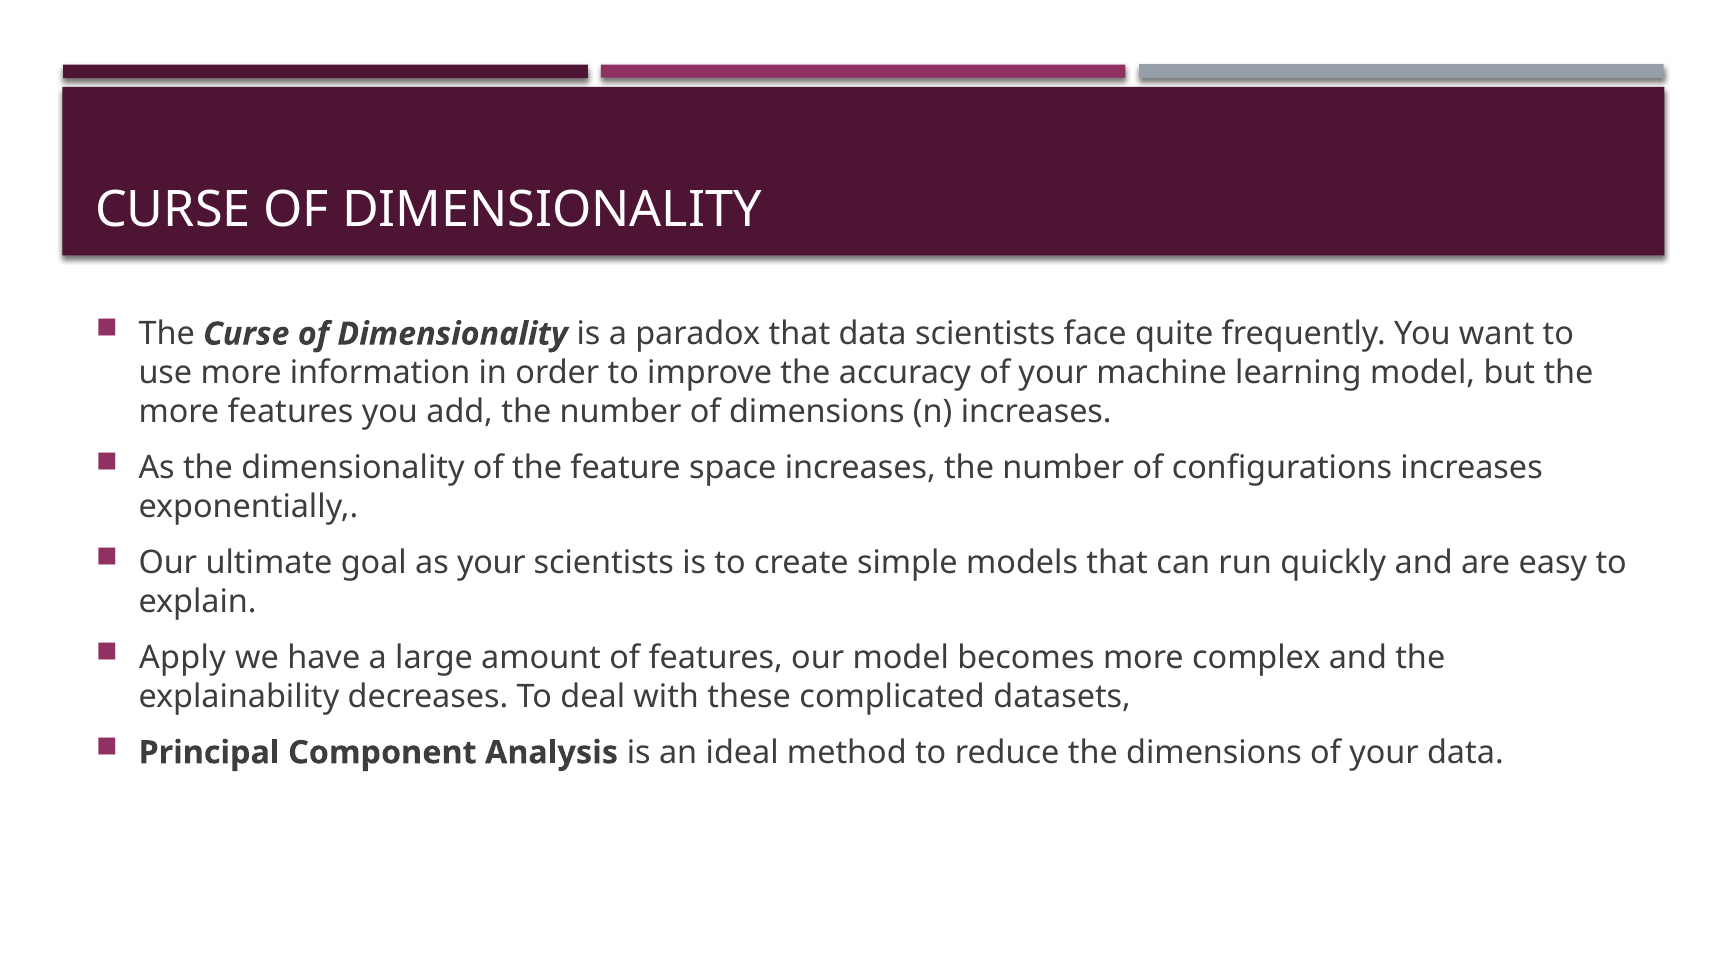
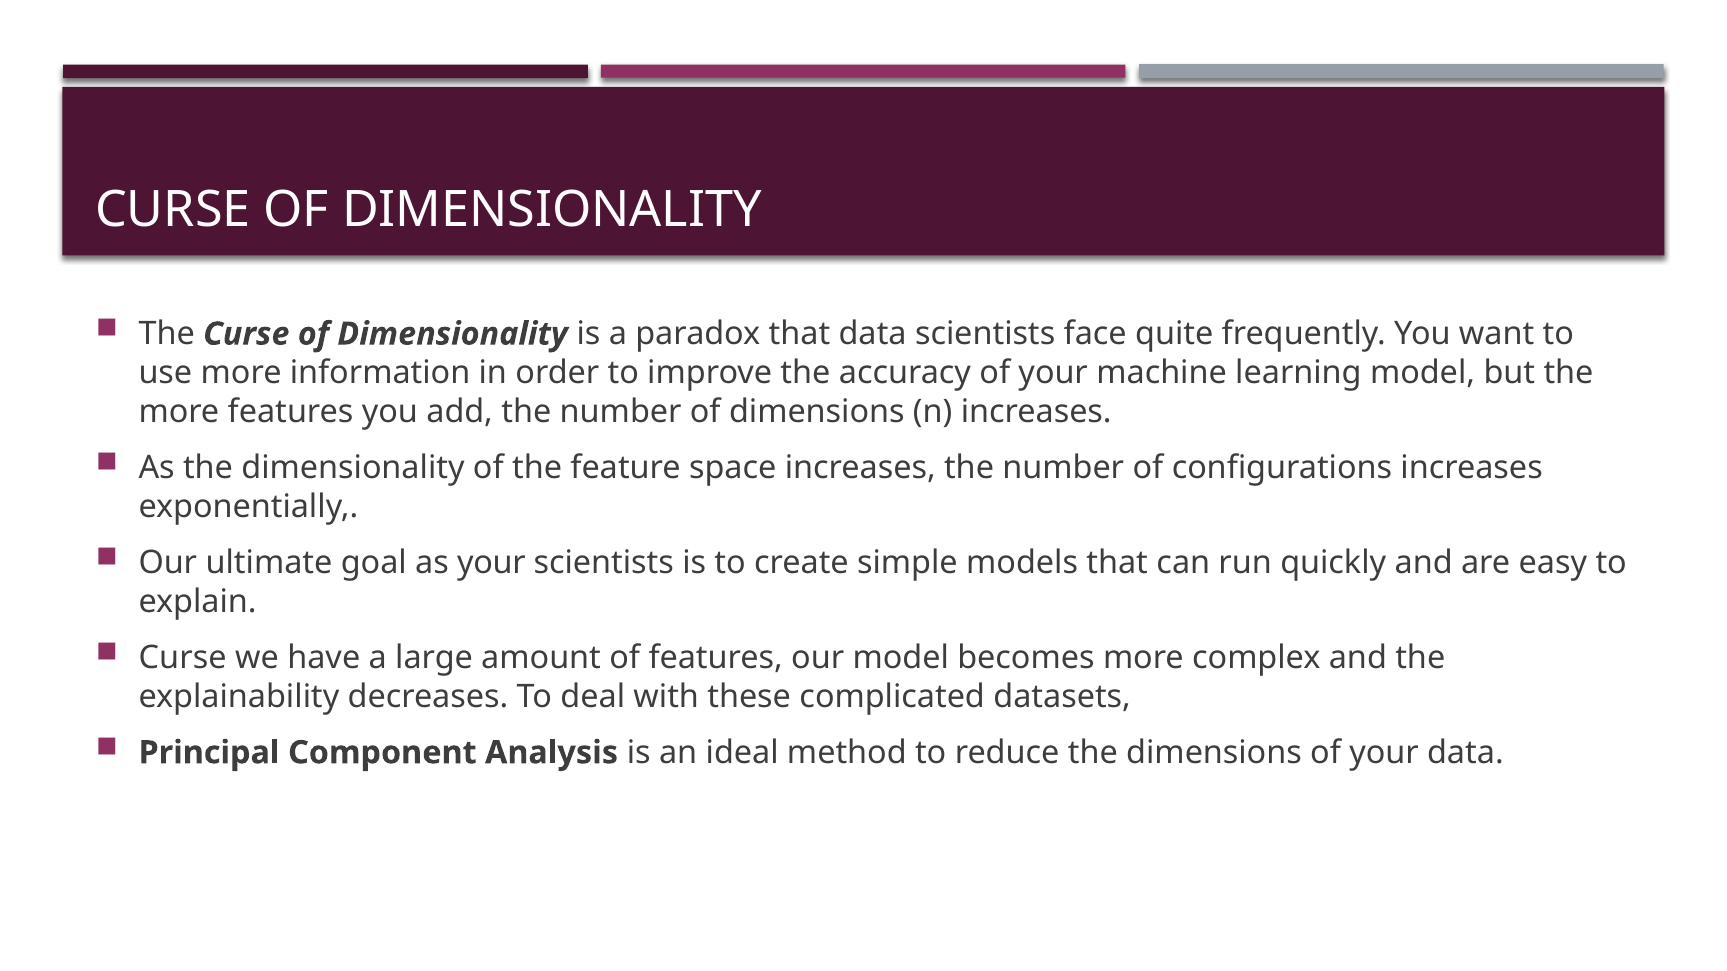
Apply at (183, 658): Apply -> Curse
